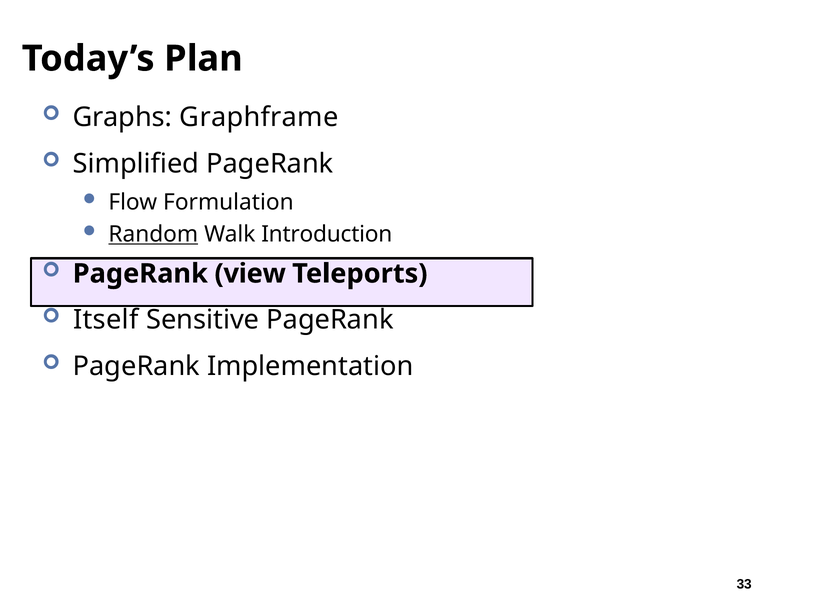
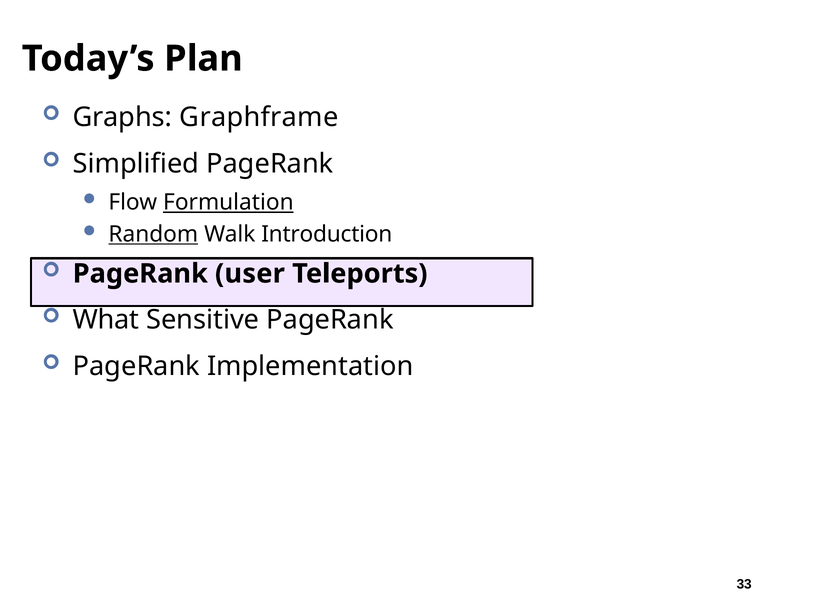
Formulation underline: none -> present
view: view -> user
Itself: Itself -> What
